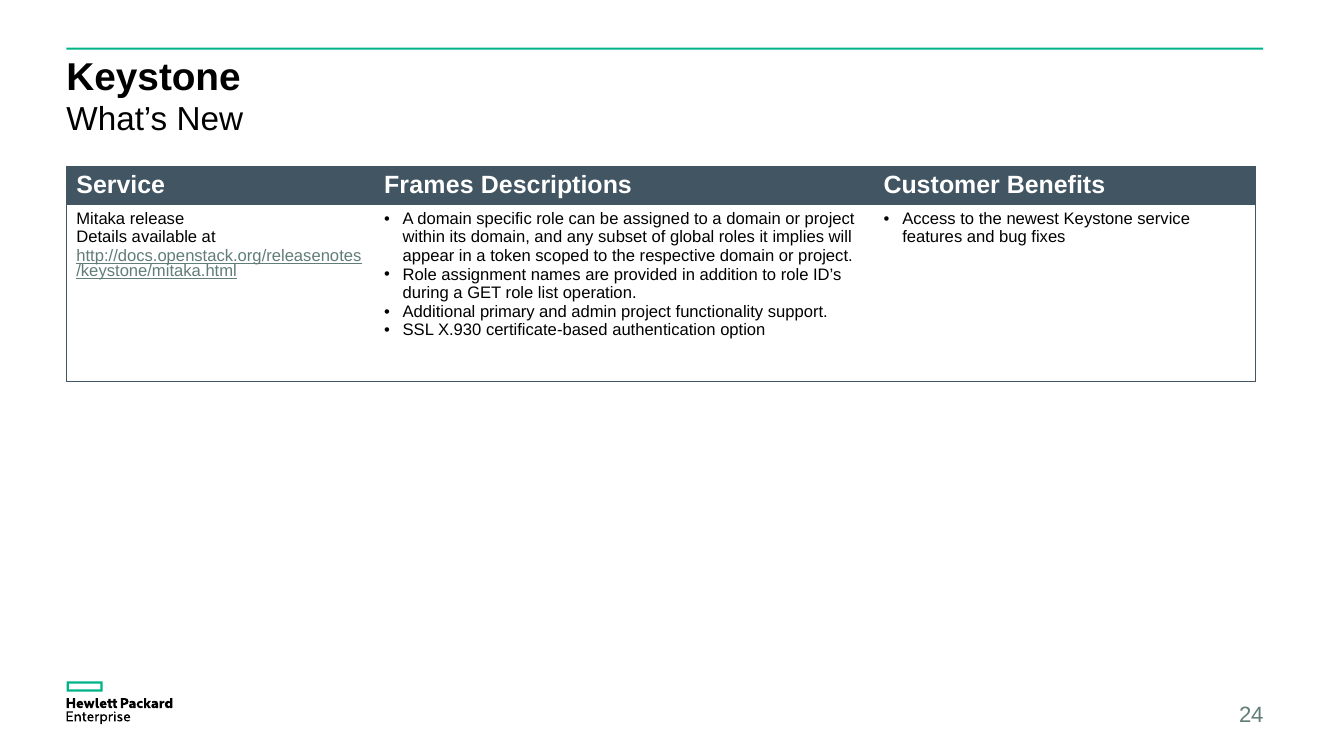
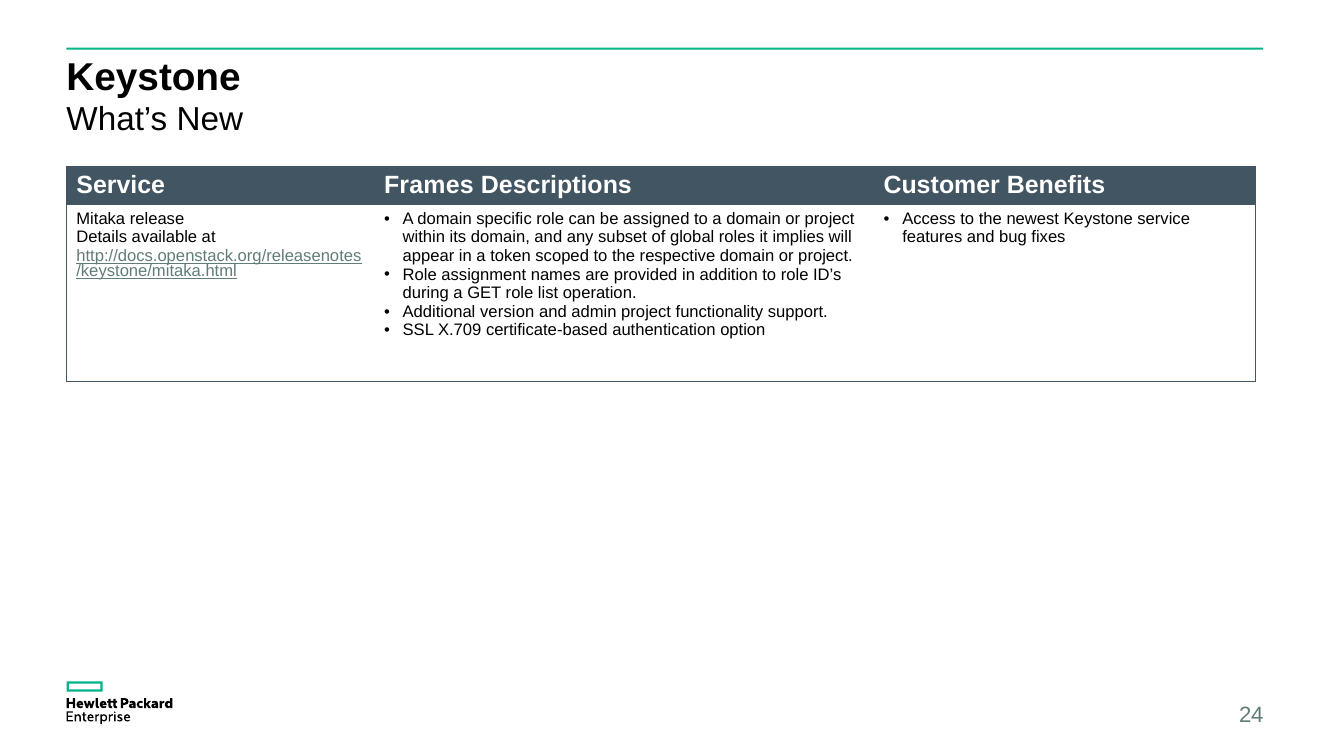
primary: primary -> version
X.930: X.930 -> X.709
